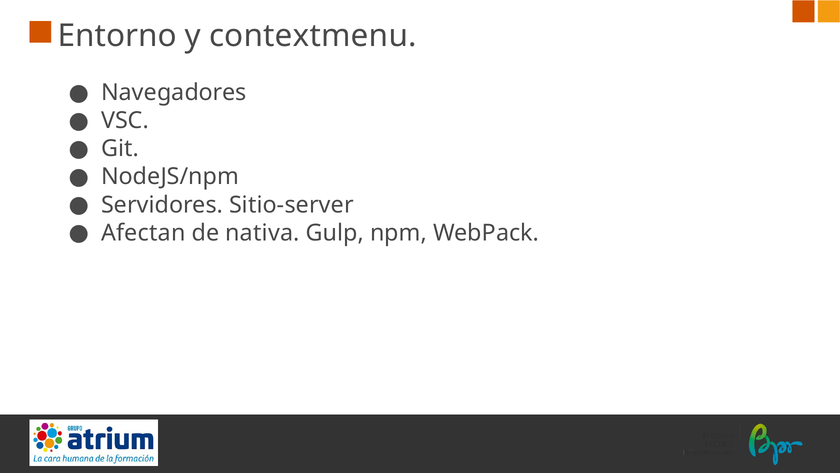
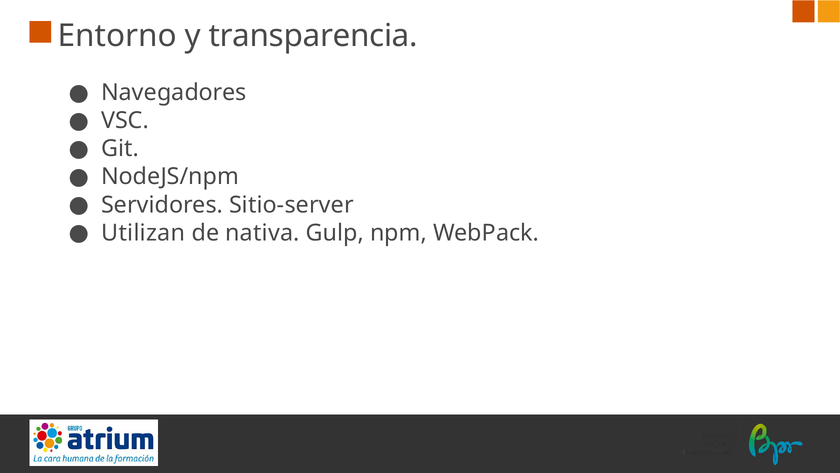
contextmenu: contextmenu -> transparencia
Afectan: Afectan -> Utilizan
